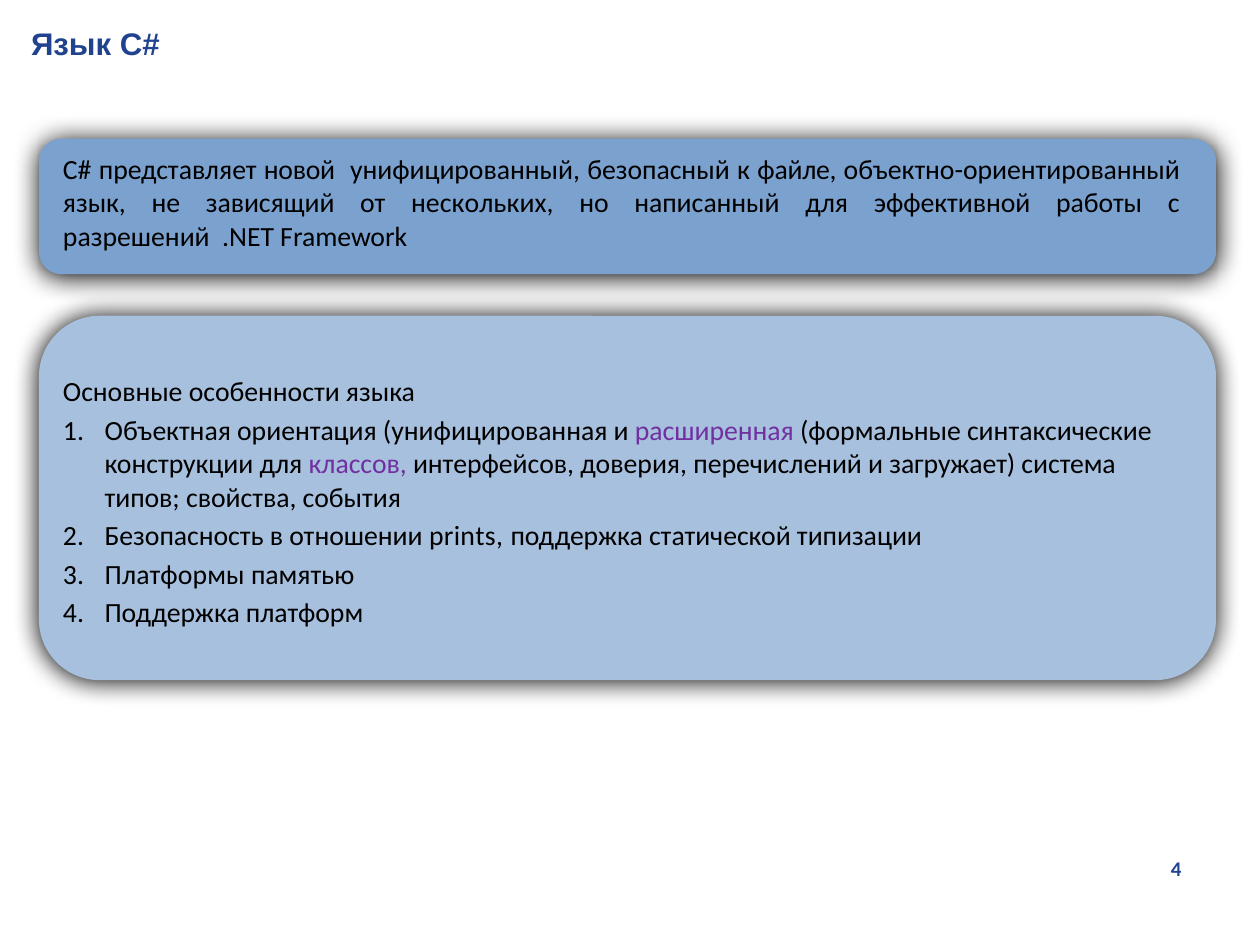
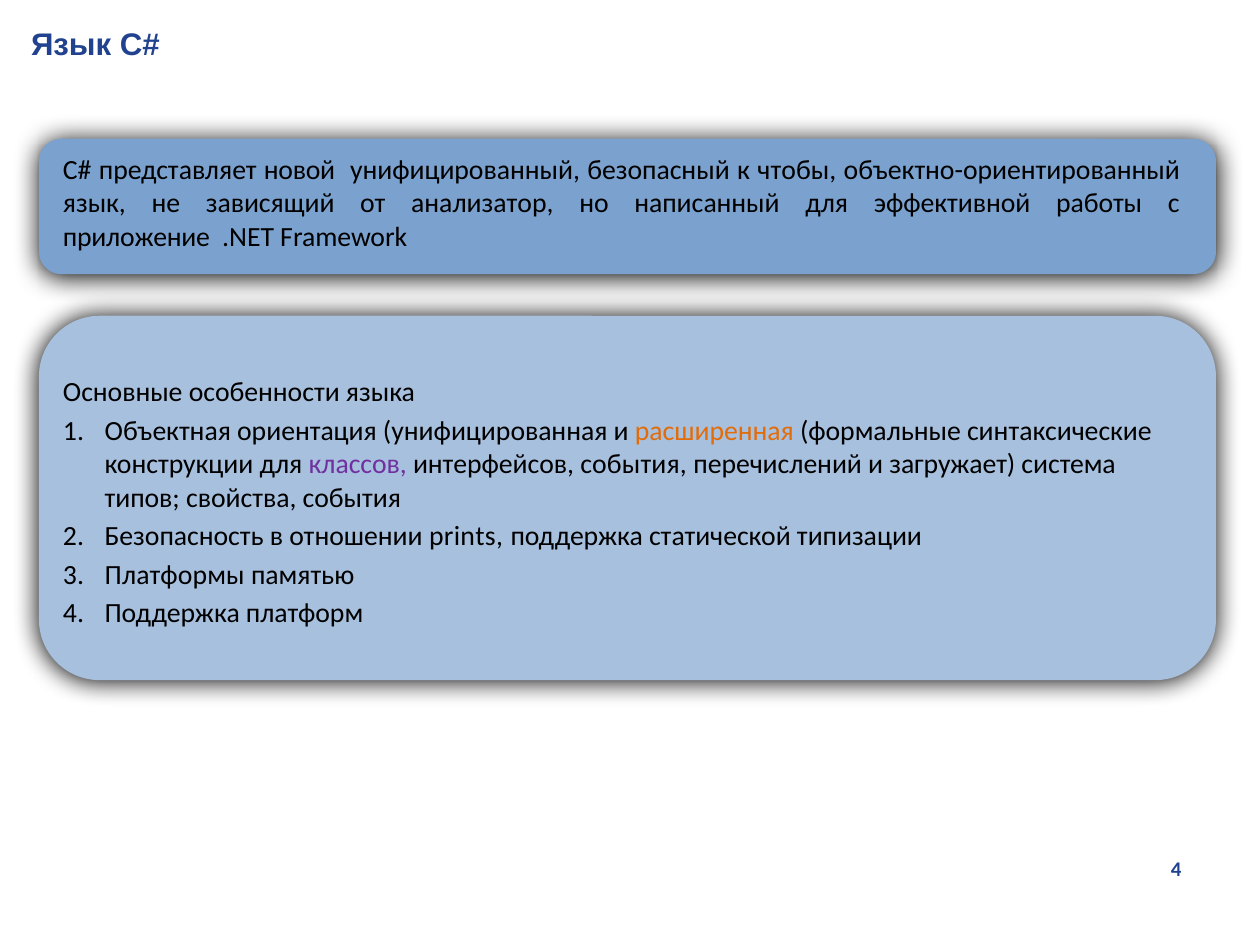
файле: файле -> чтобы
нескольких: нескольких -> анализатор
разрешений: разрешений -> приложение
расширенная colour: purple -> orange
интерфейсов доверия: доверия -> события
